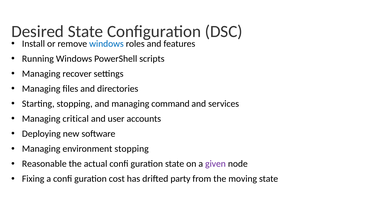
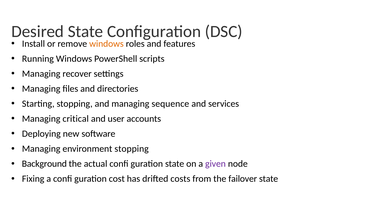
windows at (106, 44) colour: blue -> orange
command: command -> sequence
Reasonable: Reasonable -> Background
party: party -> costs
moving: moving -> failover
